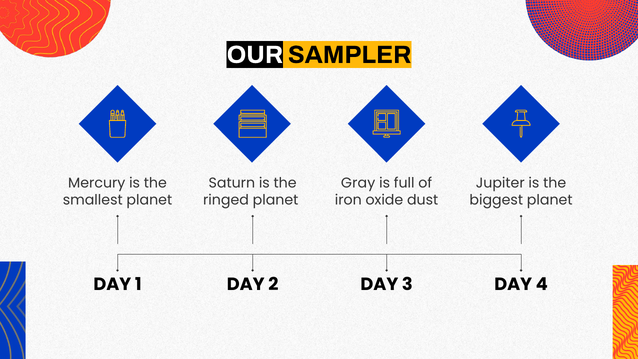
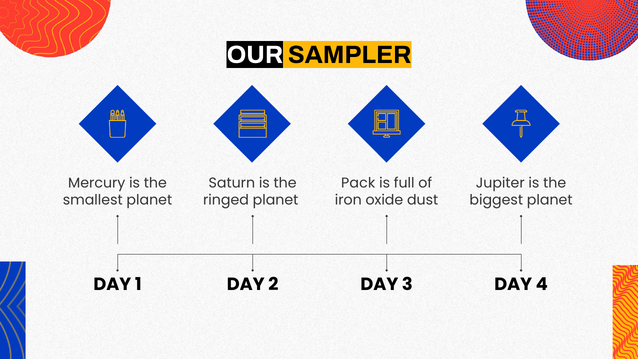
Gray: Gray -> Pack
